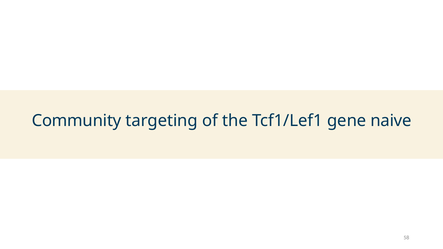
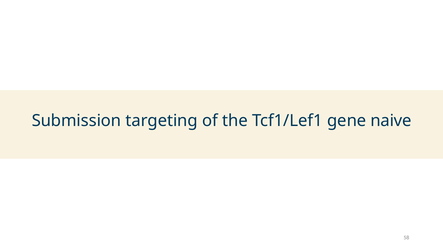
Community: Community -> Submission
